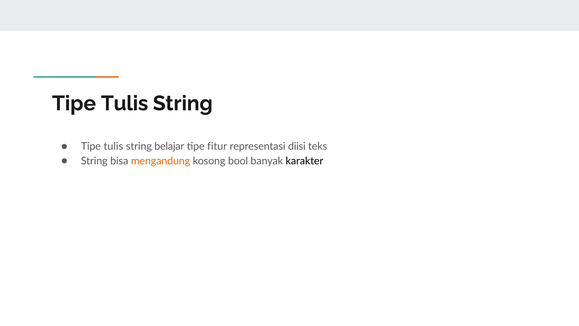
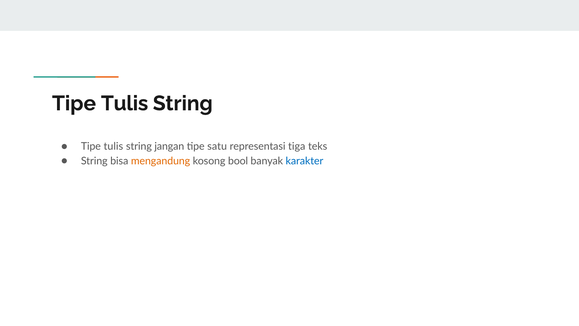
belajar: belajar -> jangan
fitur: fitur -> satu
diisi: diisi -> tiga
karakter colour: black -> blue
